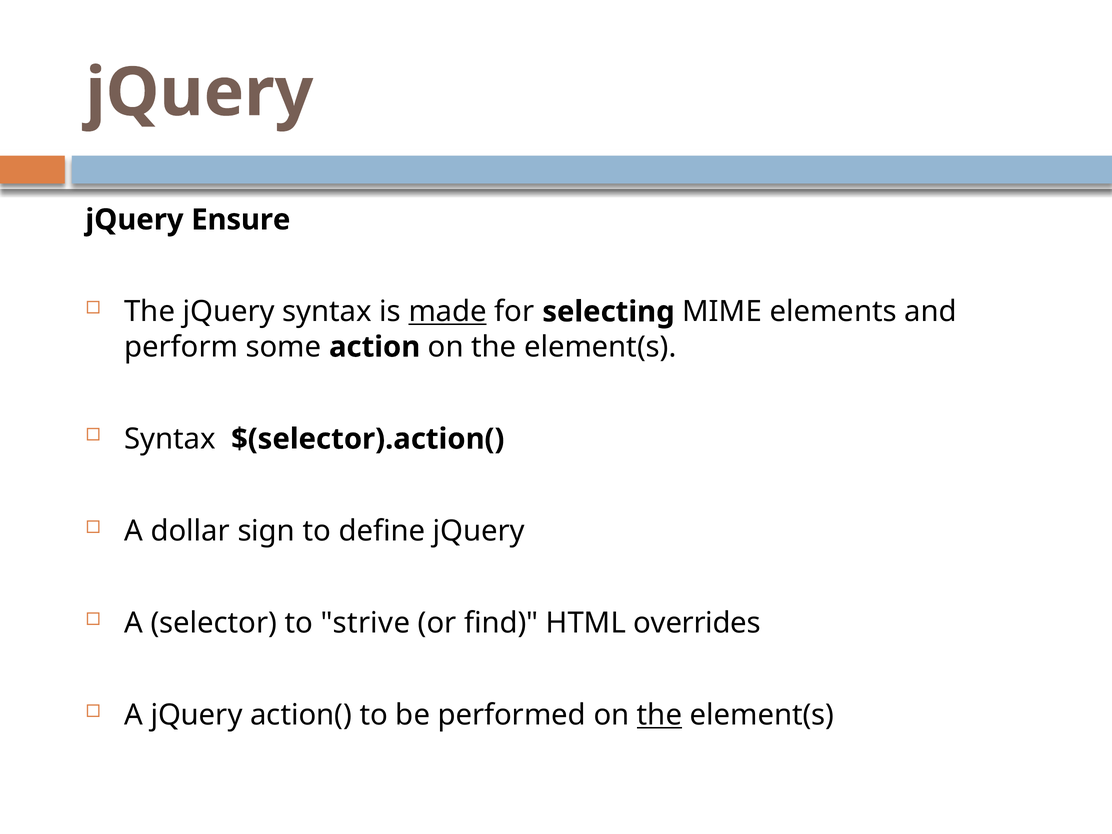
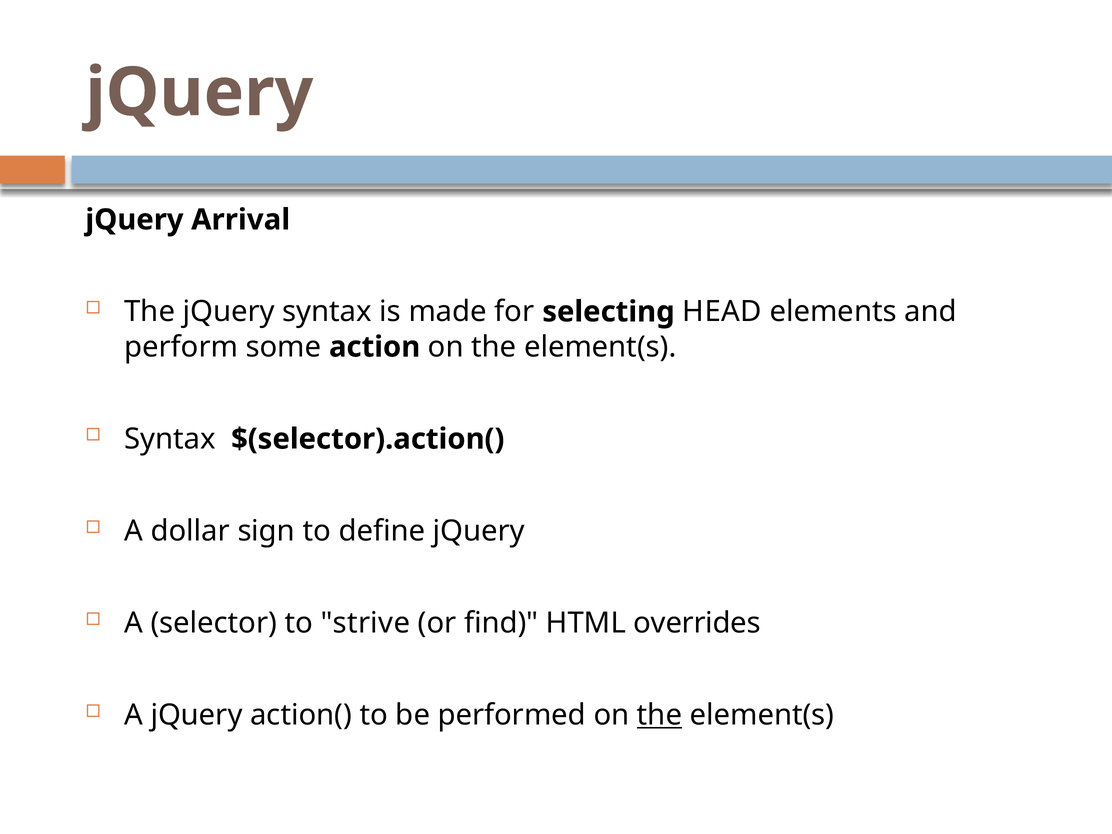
Ensure: Ensure -> Arrival
made underline: present -> none
MIME: MIME -> HEAD
